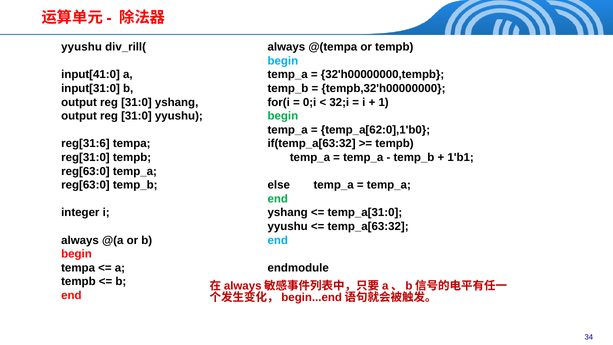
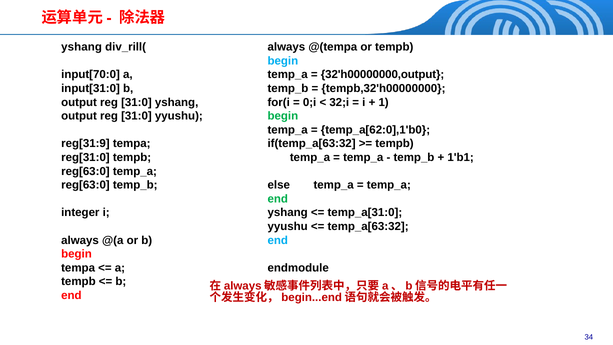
yyushu at (82, 47): yyushu -> yshang
input[41:0: input[41:0 -> input[70:0
32'h00000000,tempb: 32'h00000000,tempb -> 32'h00000000,output
reg[31:6: reg[31:6 -> reg[31:9
